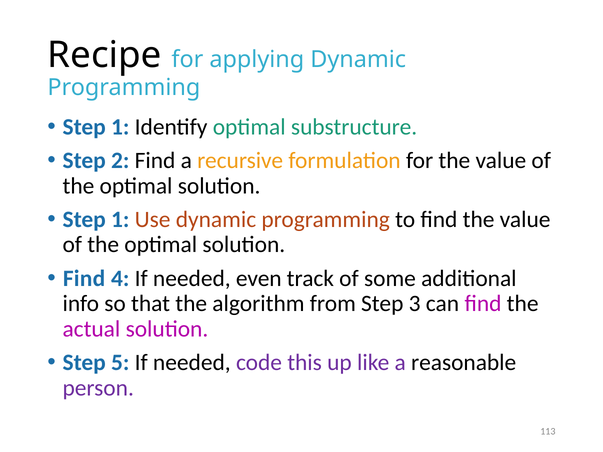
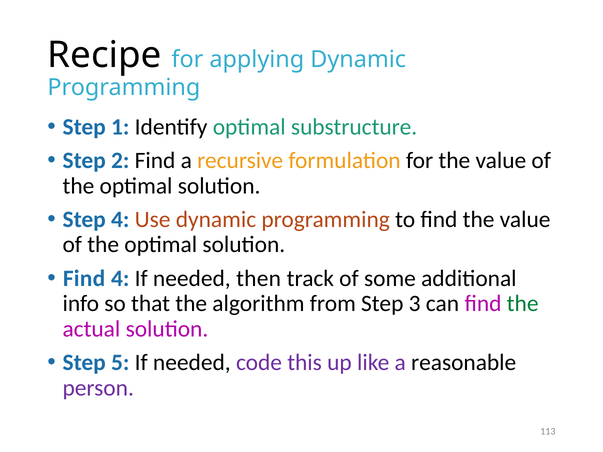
1 at (120, 220): 1 -> 4
even: even -> then
the at (523, 304) colour: black -> green
